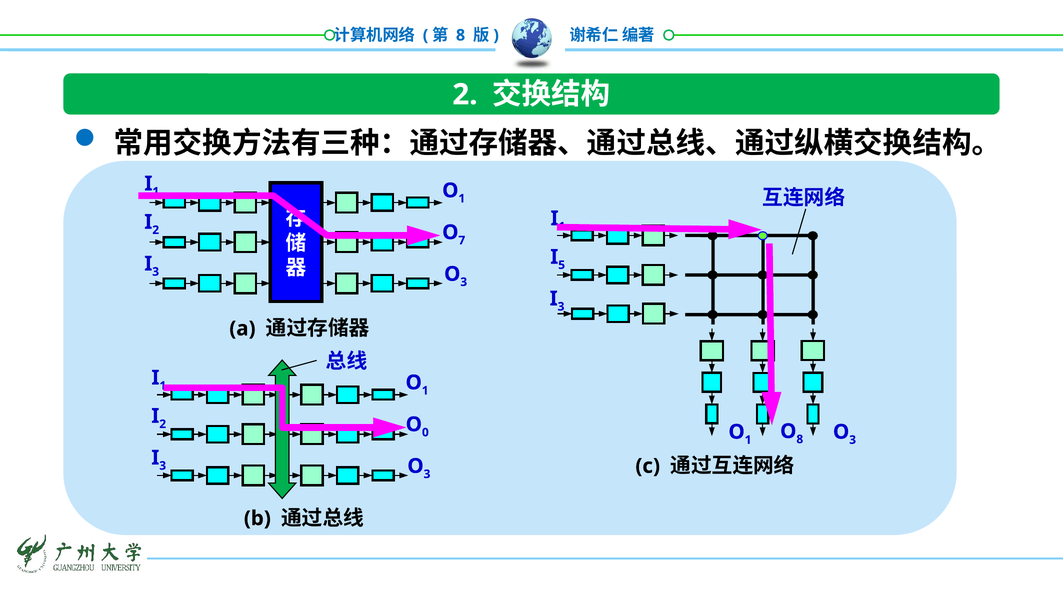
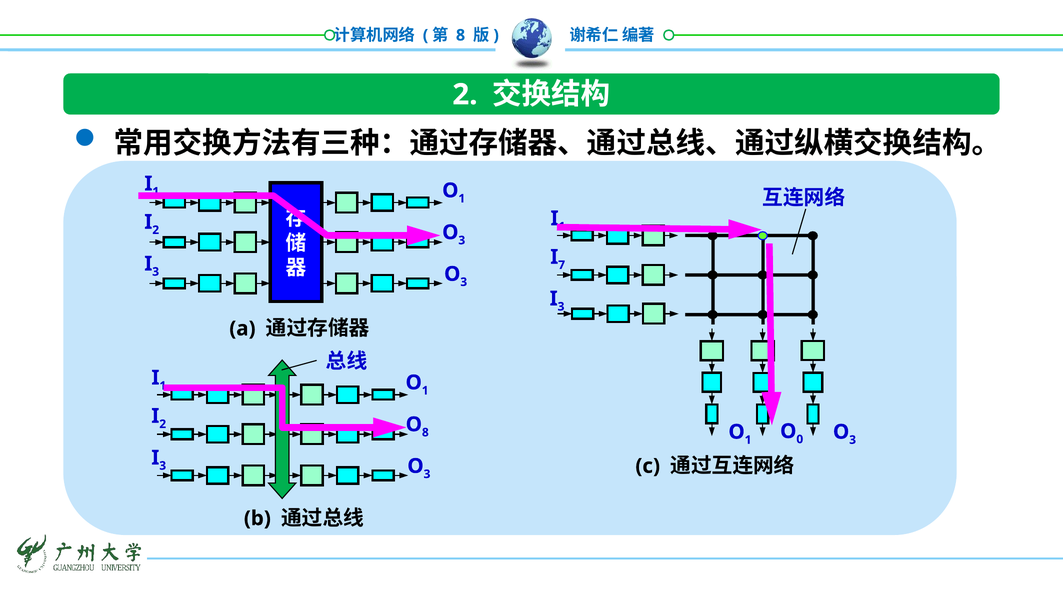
7 at (462, 240): 7 -> 3
5: 5 -> 7
0 at (425, 432): 0 -> 8
8 at (800, 439): 8 -> 0
